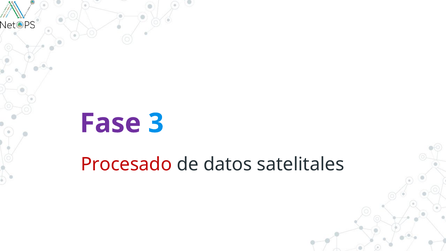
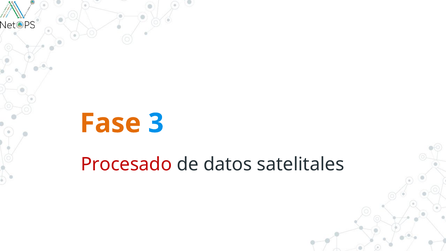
Fase colour: purple -> orange
